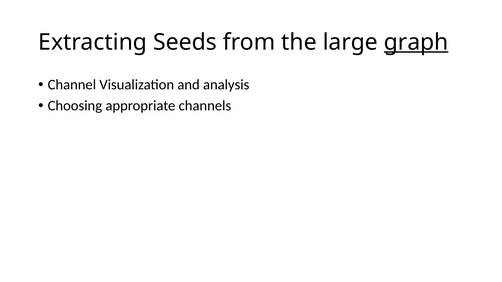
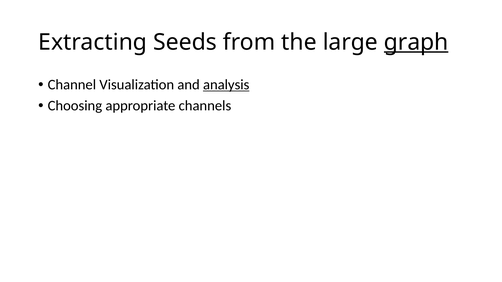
analysis underline: none -> present
